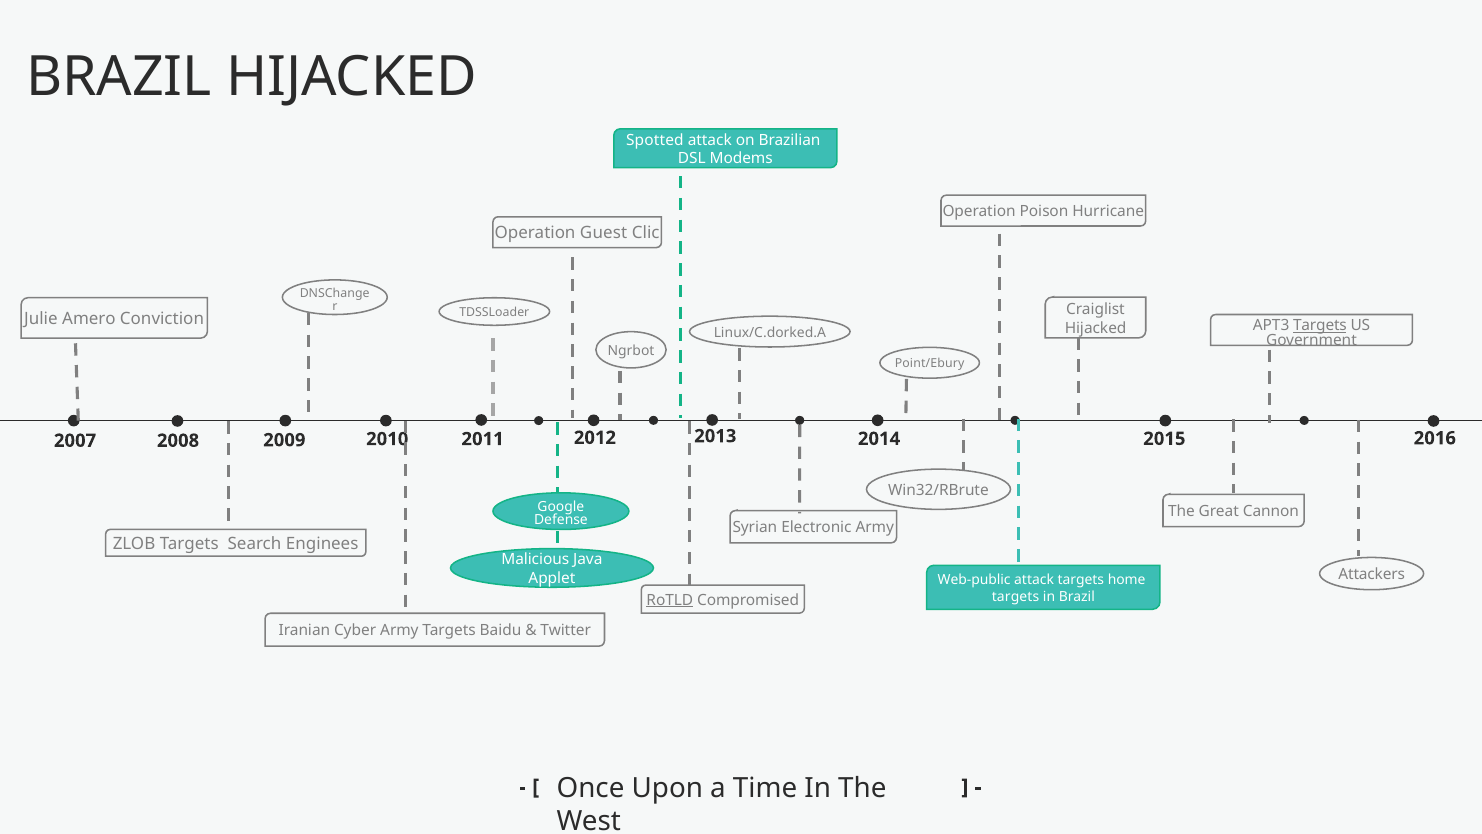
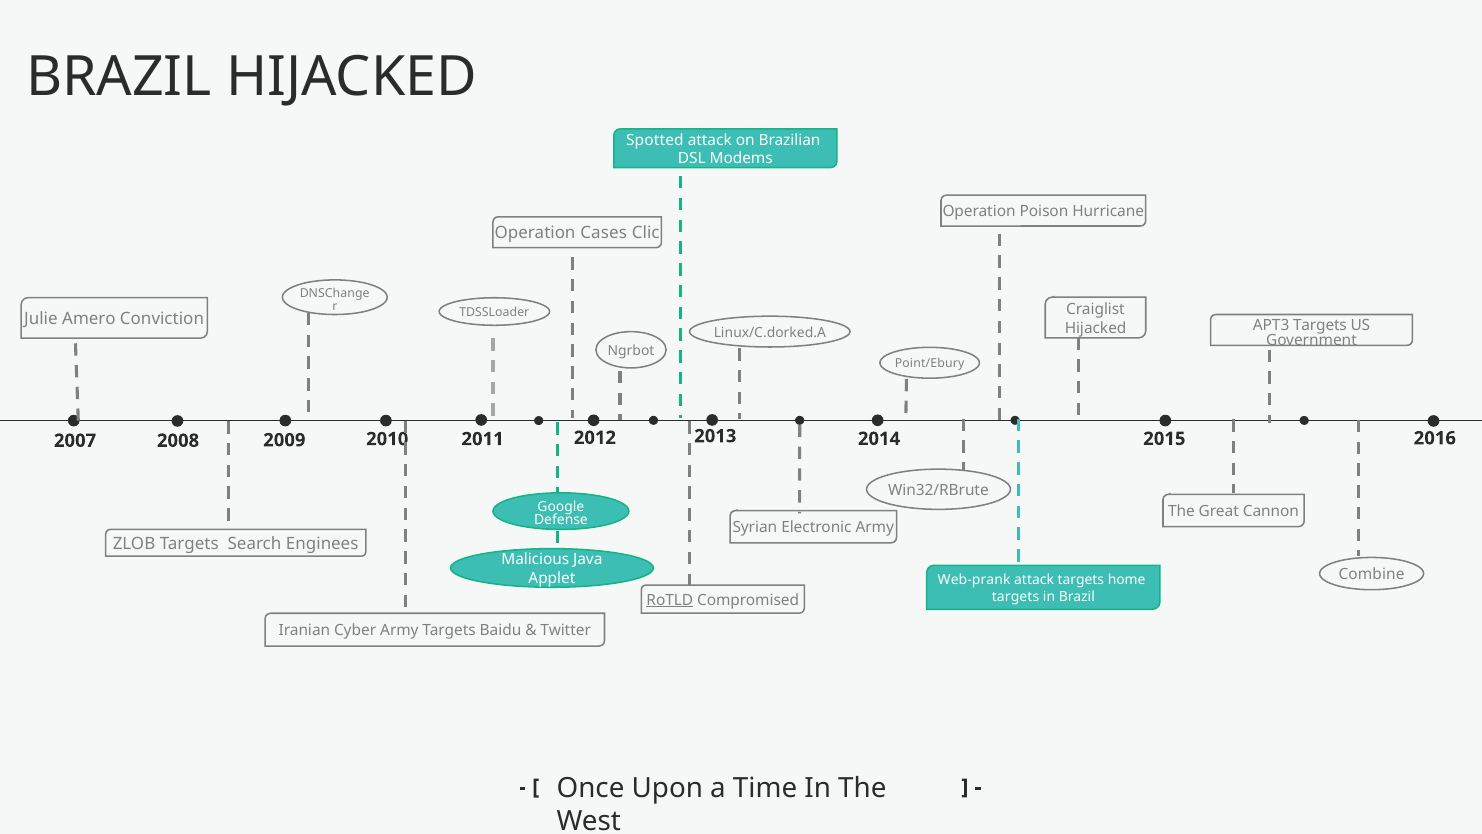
Guest: Guest -> Cases
Targets at (1320, 326) underline: present -> none
Attackers: Attackers -> Combine
Web-public: Web-public -> Web-prank
